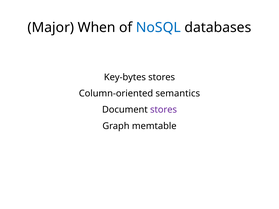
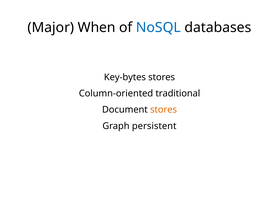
semantics: semantics -> traditional
stores at (164, 110) colour: purple -> orange
memtable: memtable -> persistent
